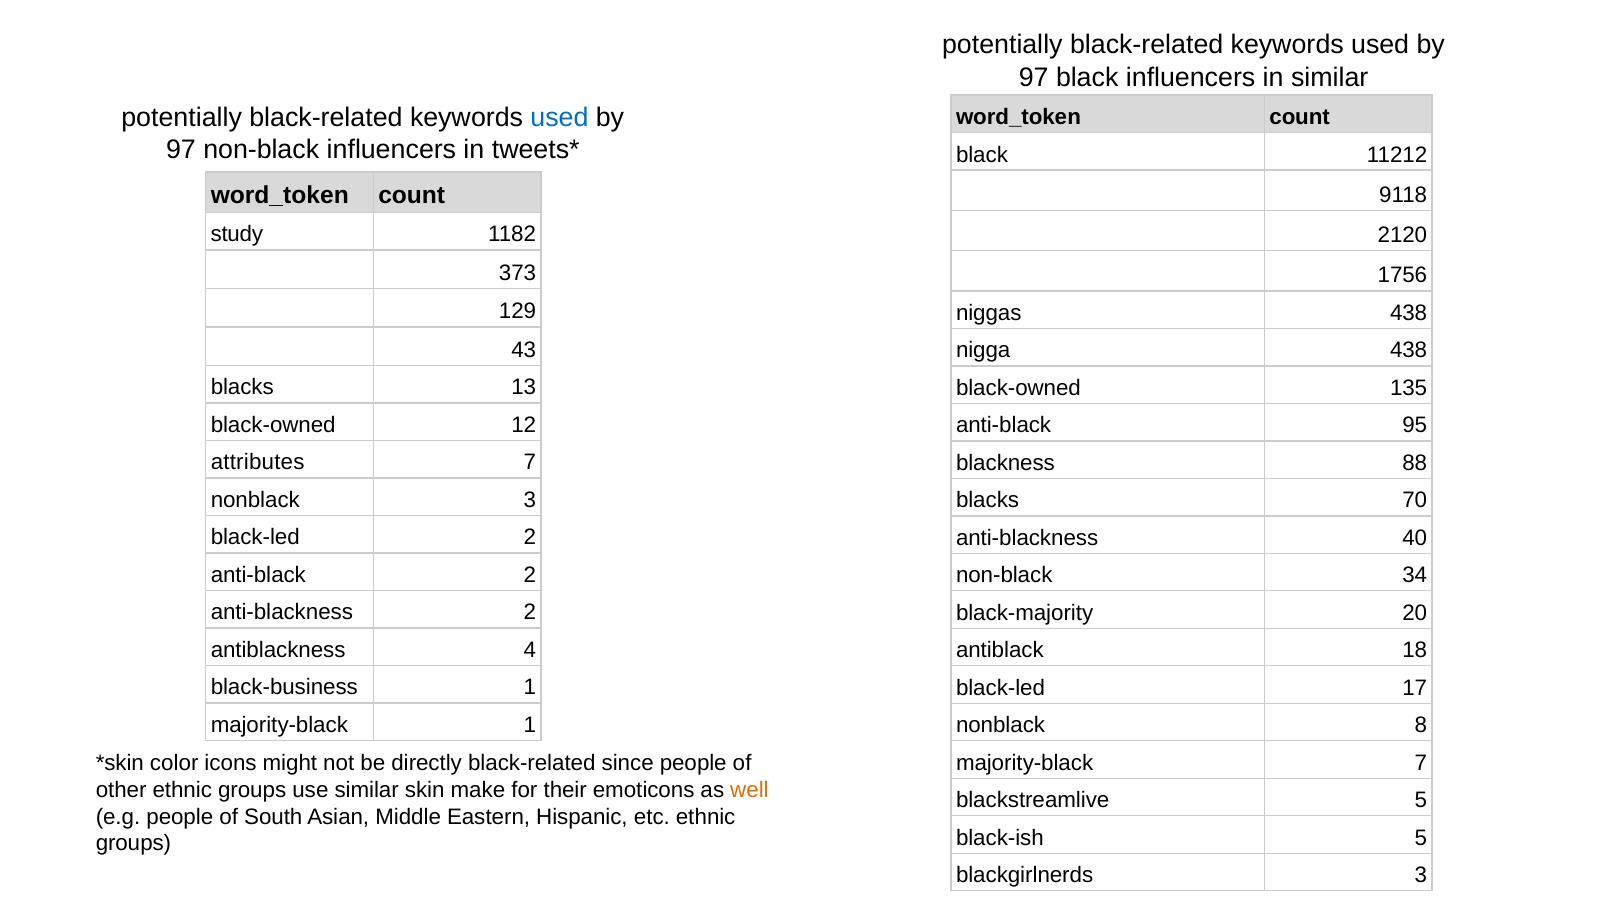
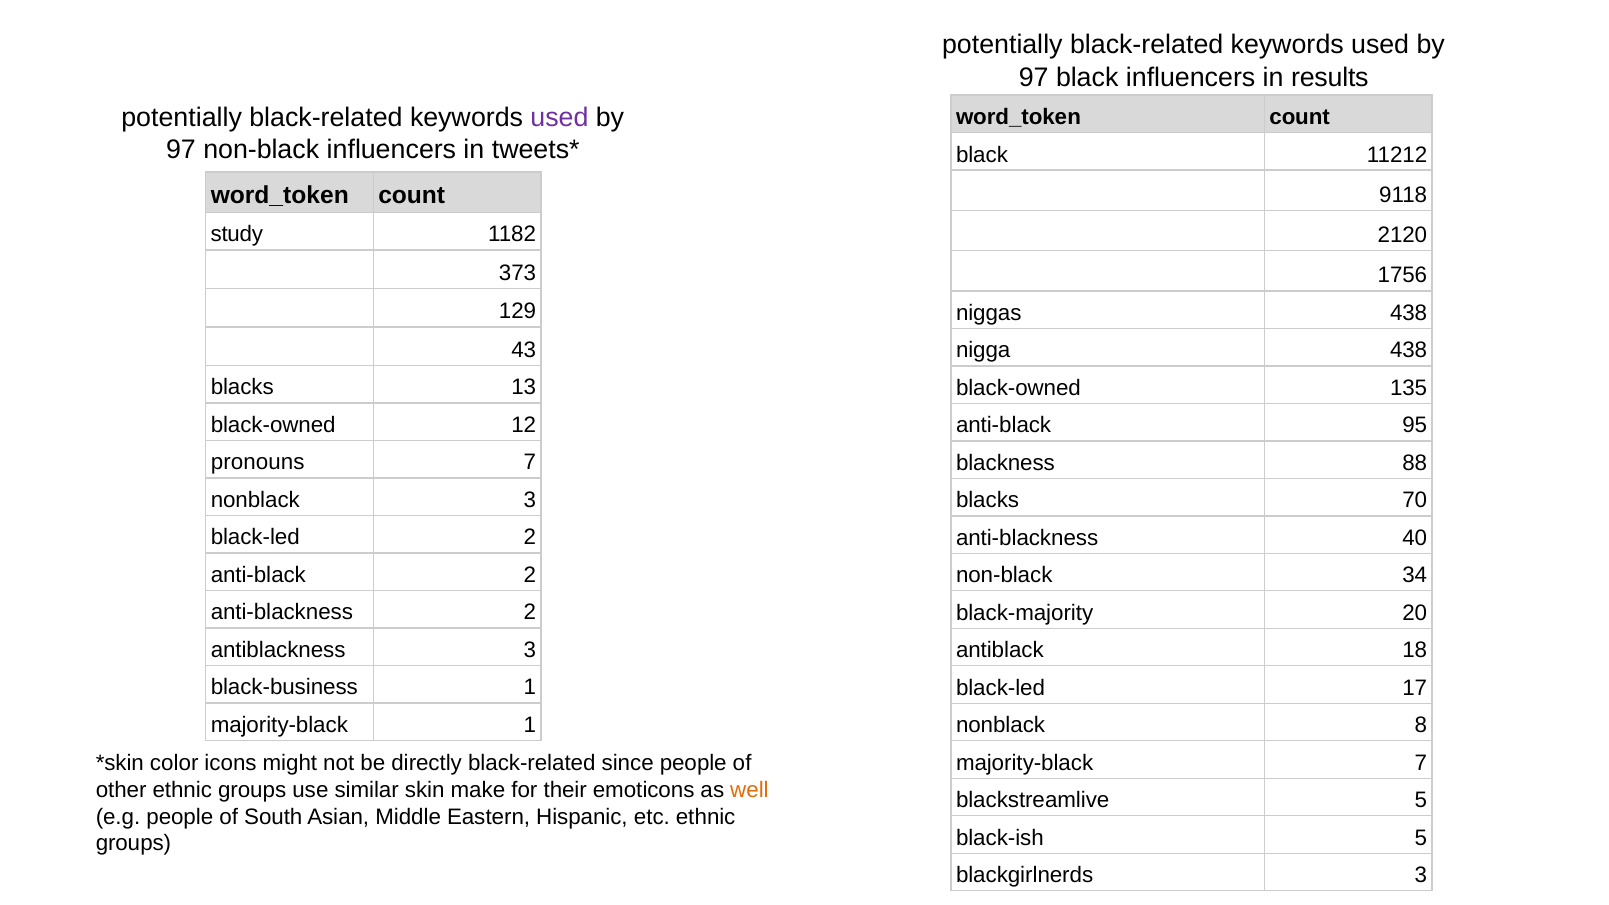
in similar: similar -> results
used at (559, 118) colour: blue -> purple
attributes: attributes -> pronouns
antiblackness 4: 4 -> 3
